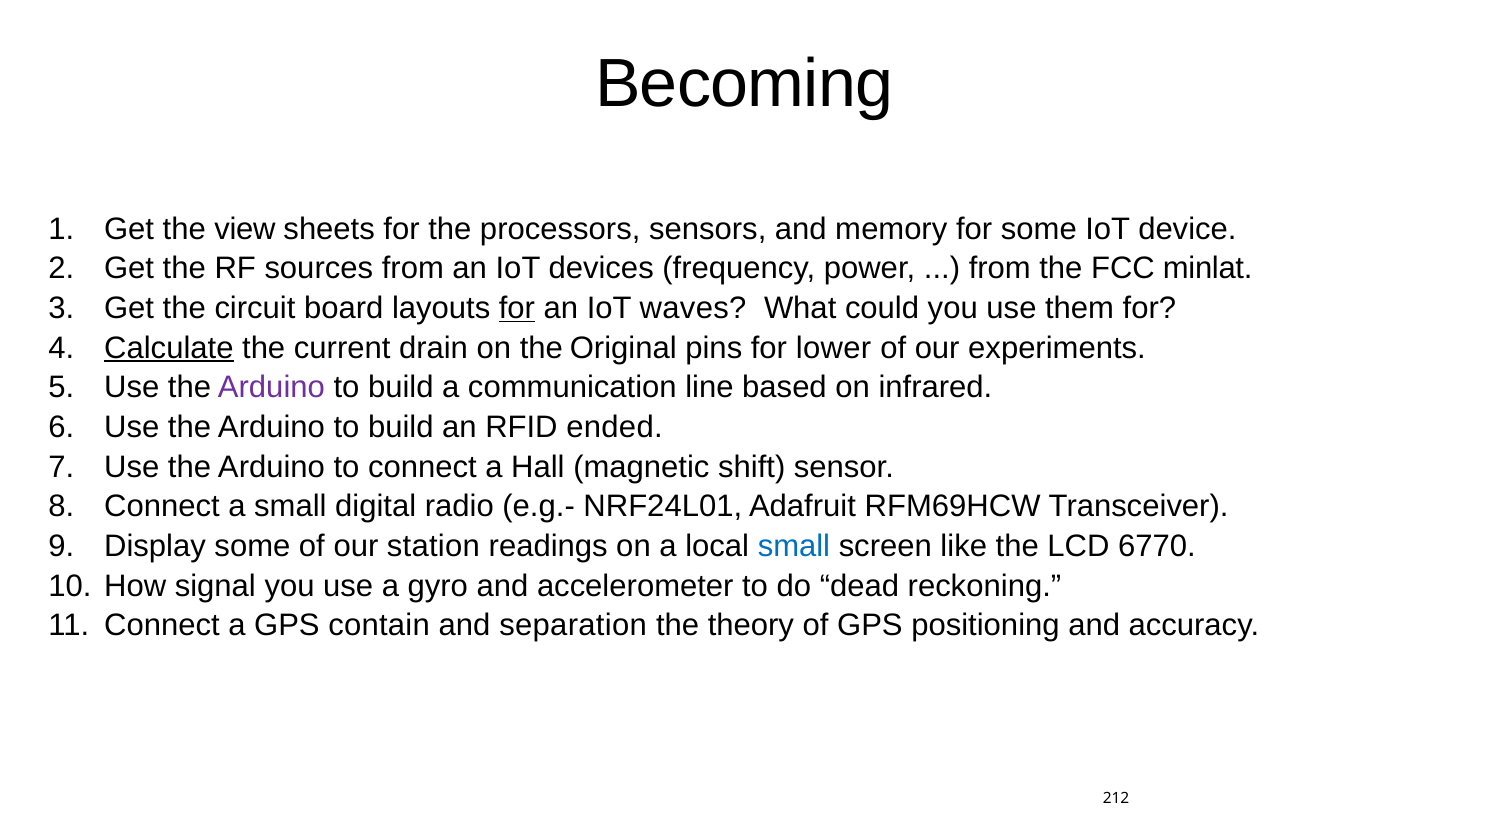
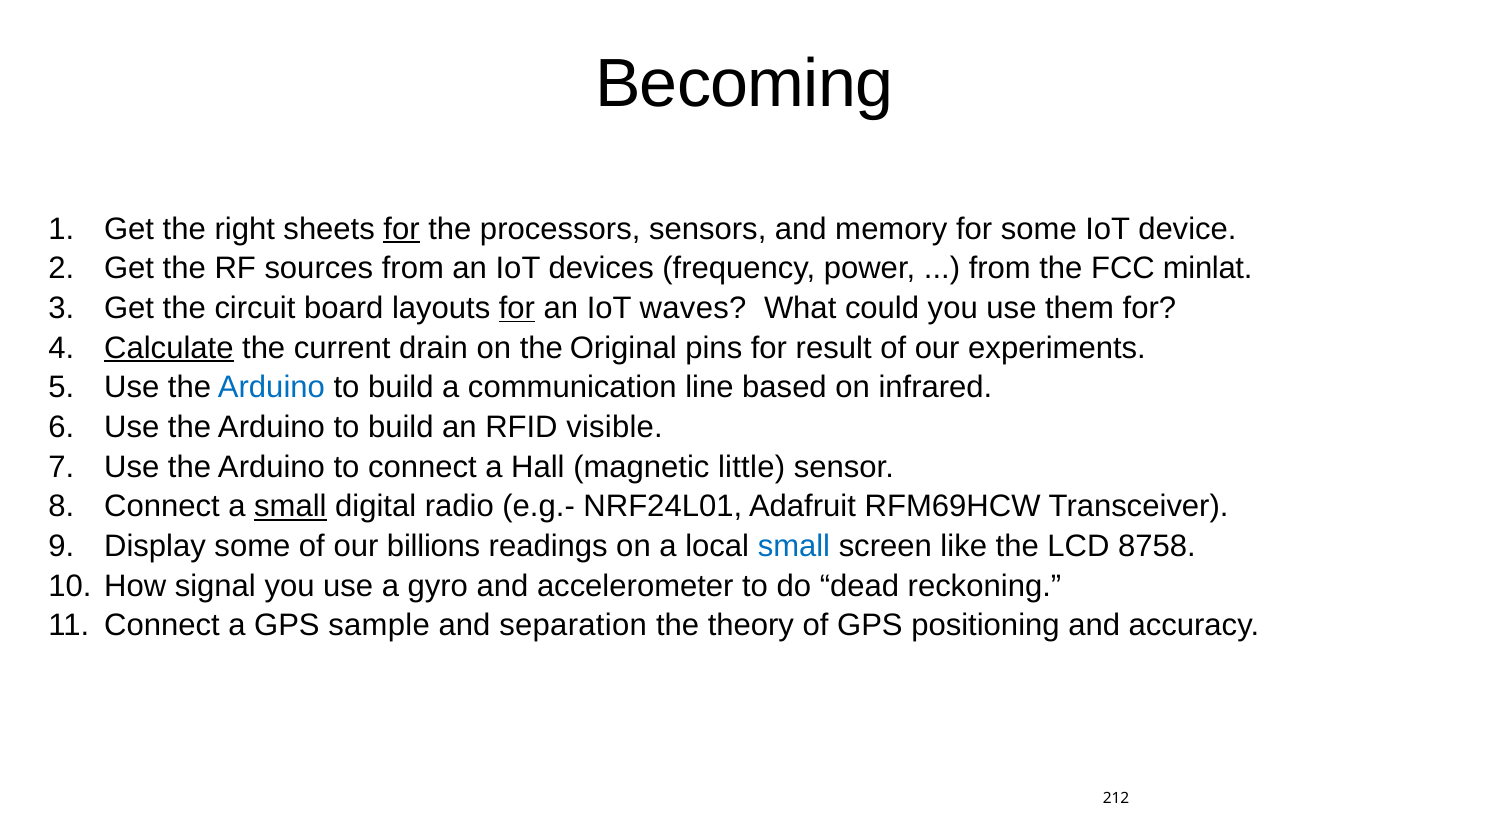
view: view -> right
for at (402, 229) underline: none -> present
lower: lower -> result
Arduino at (271, 387) colour: purple -> blue
ended: ended -> visible
shift: shift -> little
small at (290, 507) underline: none -> present
station: station -> billions
6770: 6770 -> 8758
contain: contain -> sample
